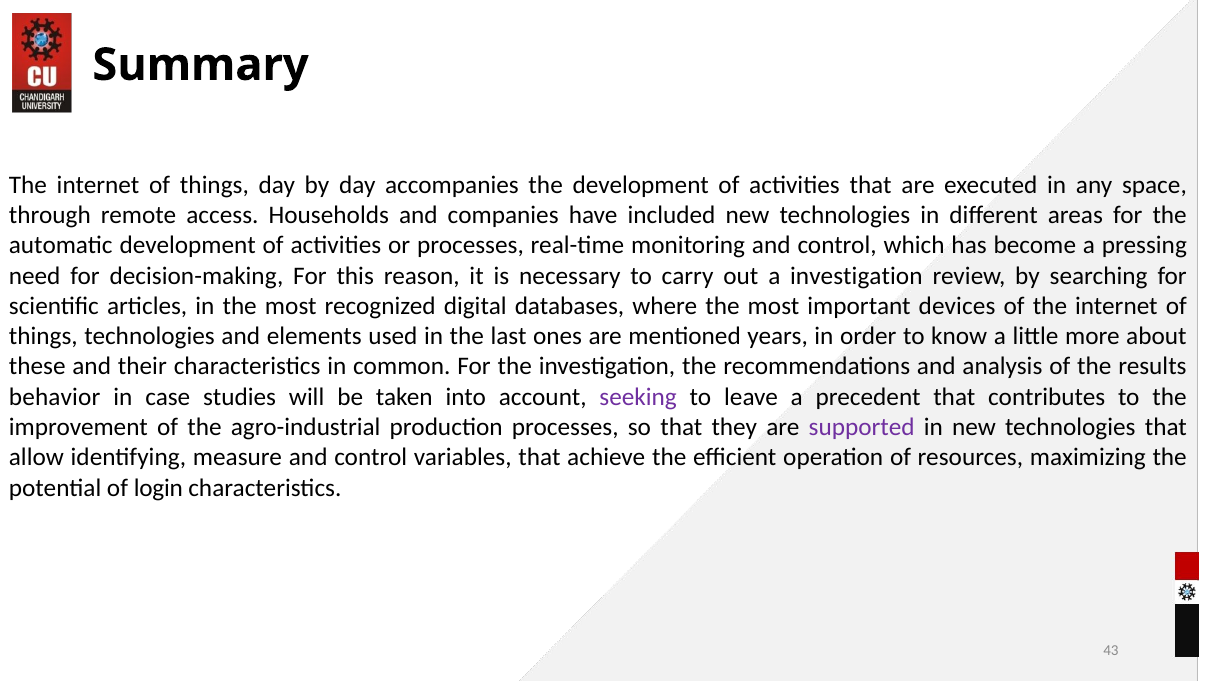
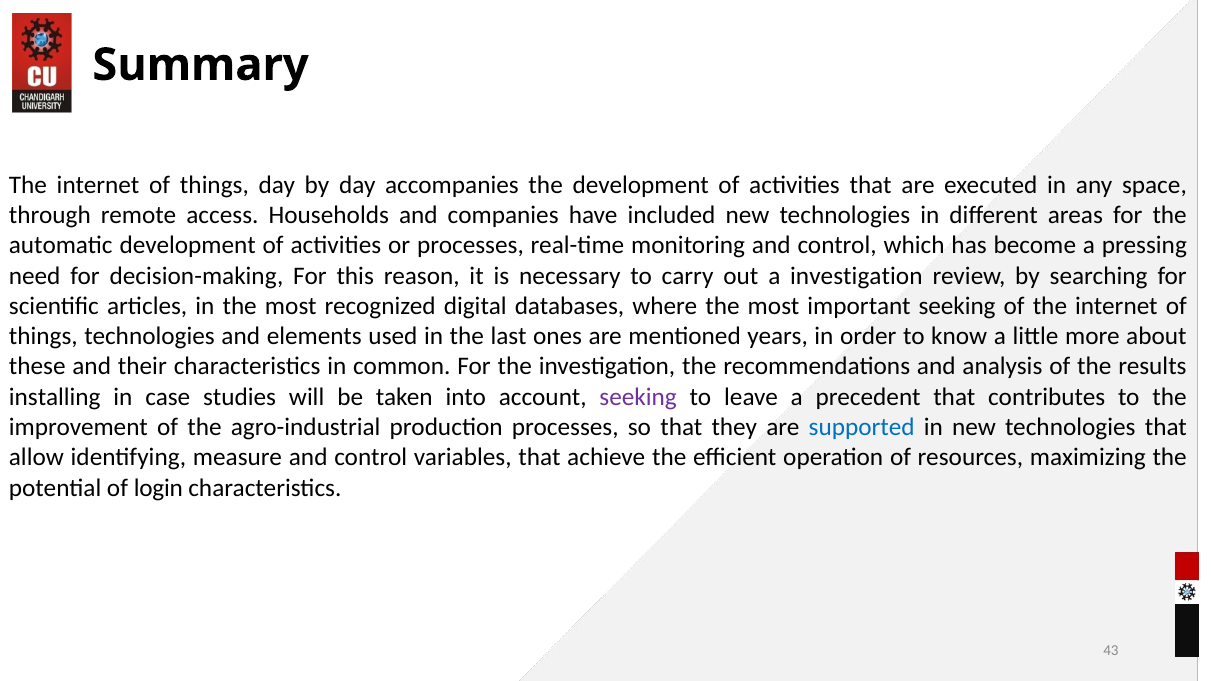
important devices: devices -> seeking
behavior: behavior -> installing
supported colour: purple -> blue
